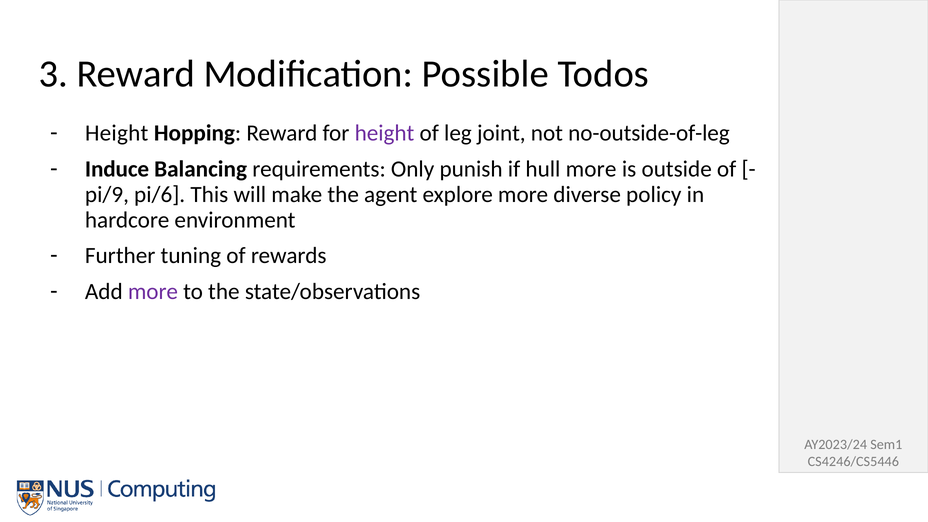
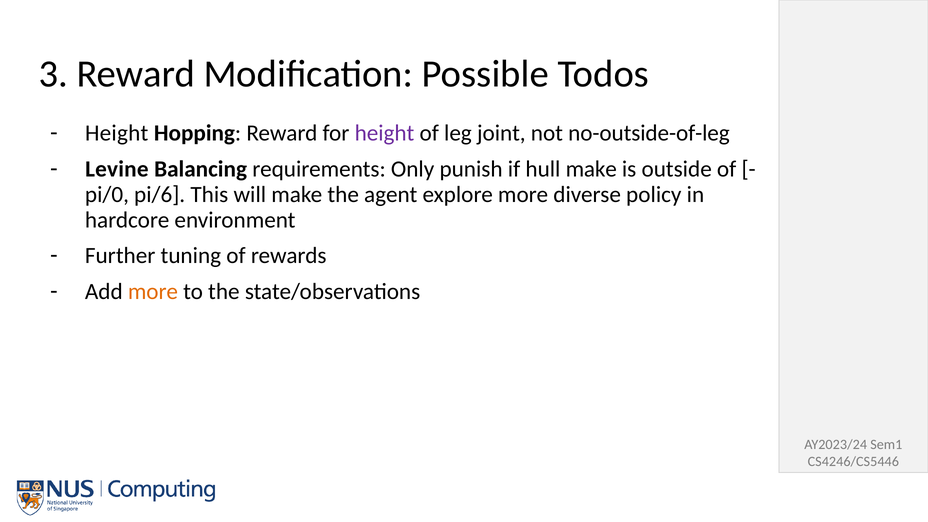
Induce: Induce -> Levine
hull more: more -> make
pi/9: pi/9 -> pi/0
more at (153, 292) colour: purple -> orange
